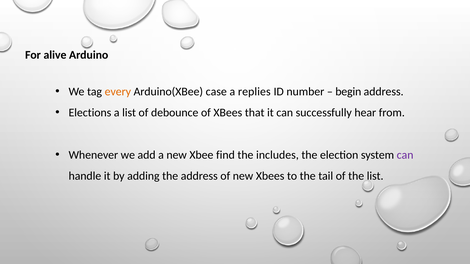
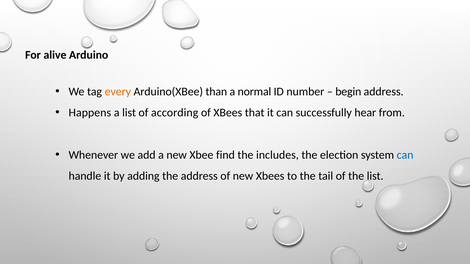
case: case -> than
replies: replies -> normal
Elections: Elections -> Happens
debounce: debounce -> according
can at (405, 155) colour: purple -> blue
